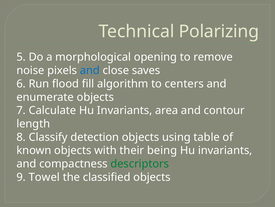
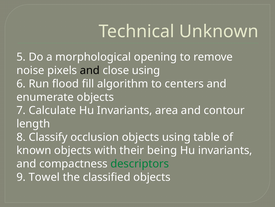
Polarizing: Polarizing -> Unknown
and at (90, 70) colour: blue -> black
close saves: saves -> using
detection: detection -> occlusion
